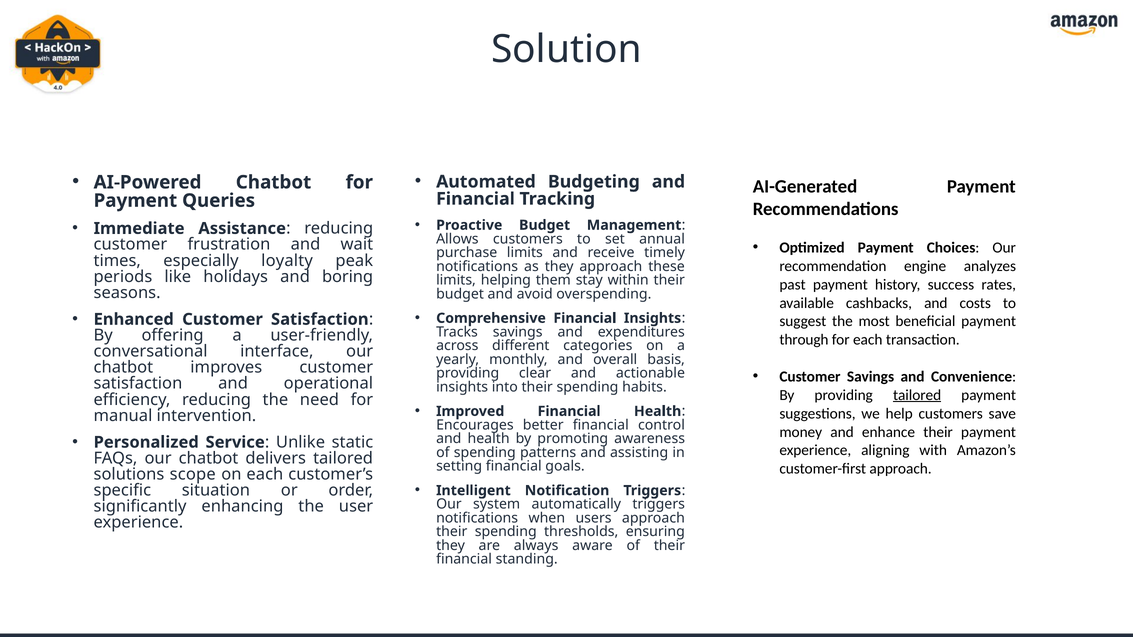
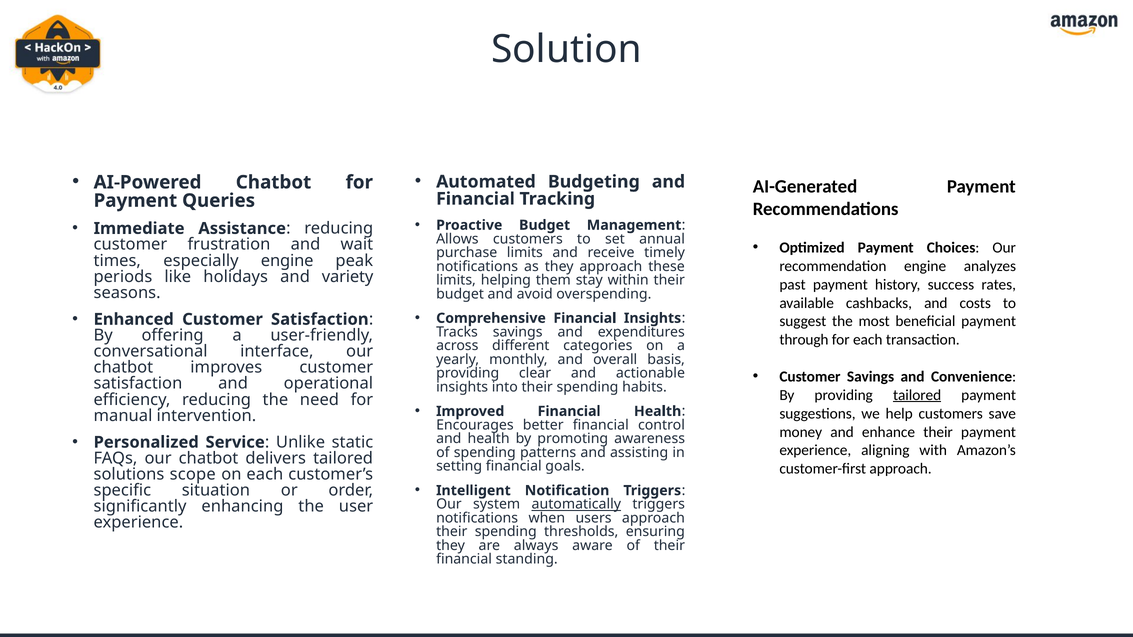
especially loyalty: loyalty -> engine
boring: boring -> variety
automatically underline: none -> present
